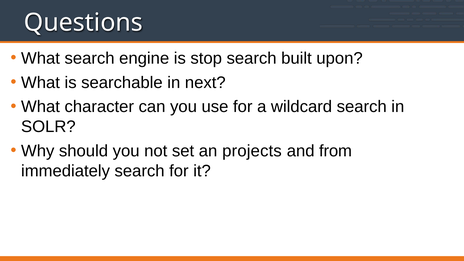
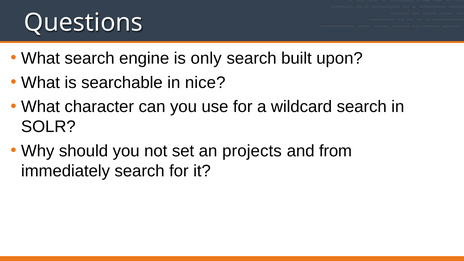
stop: stop -> only
next: next -> nice
